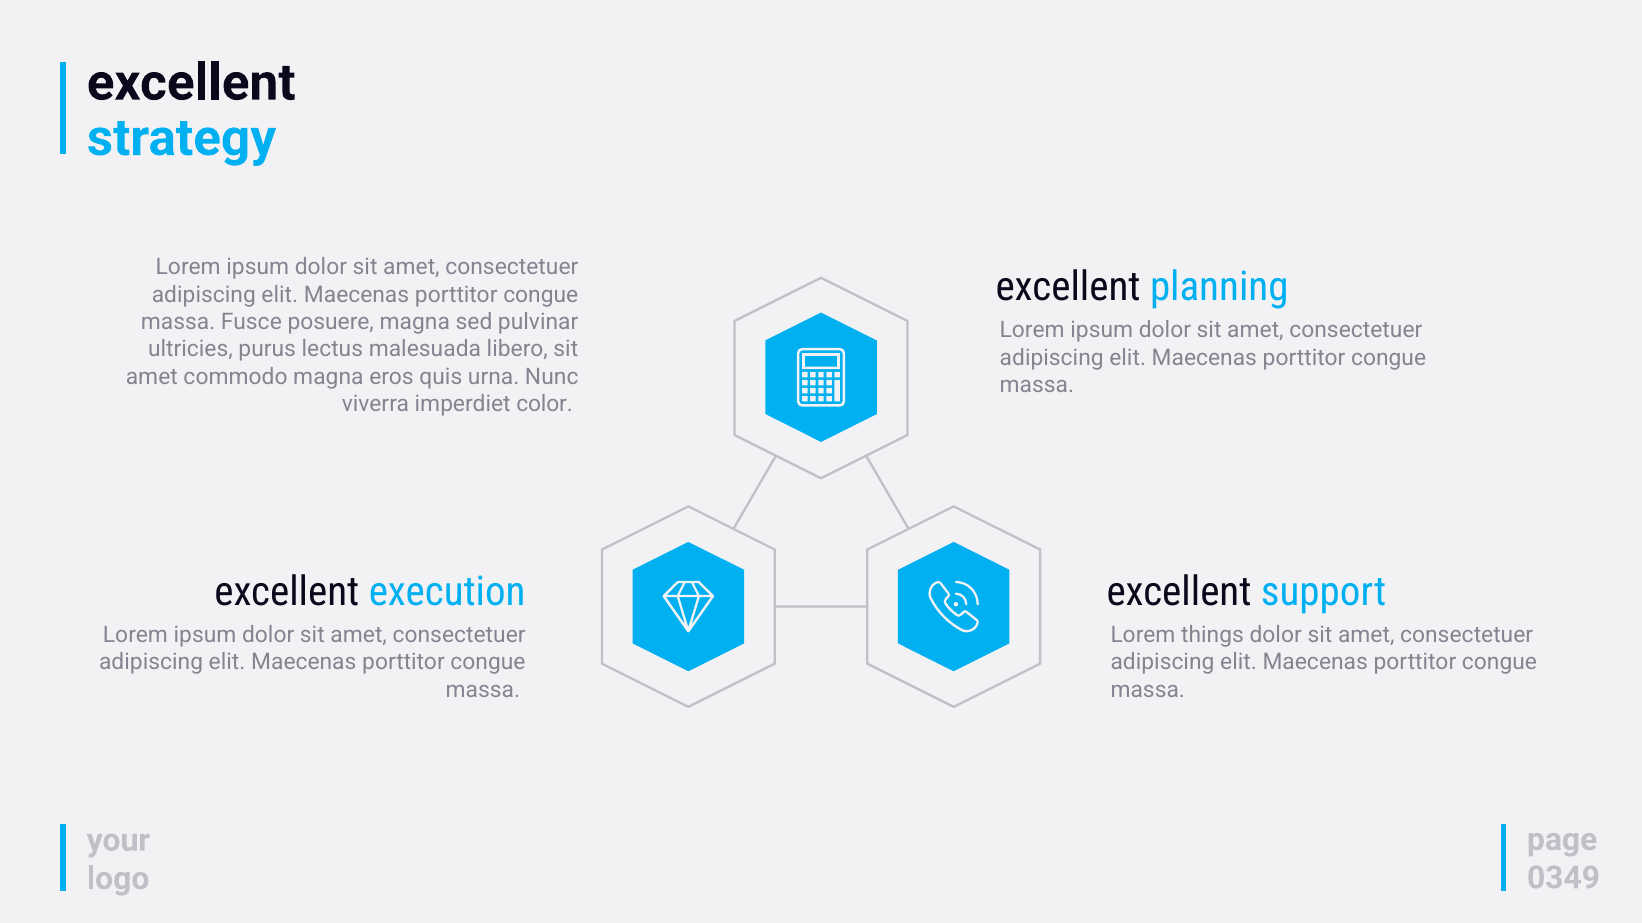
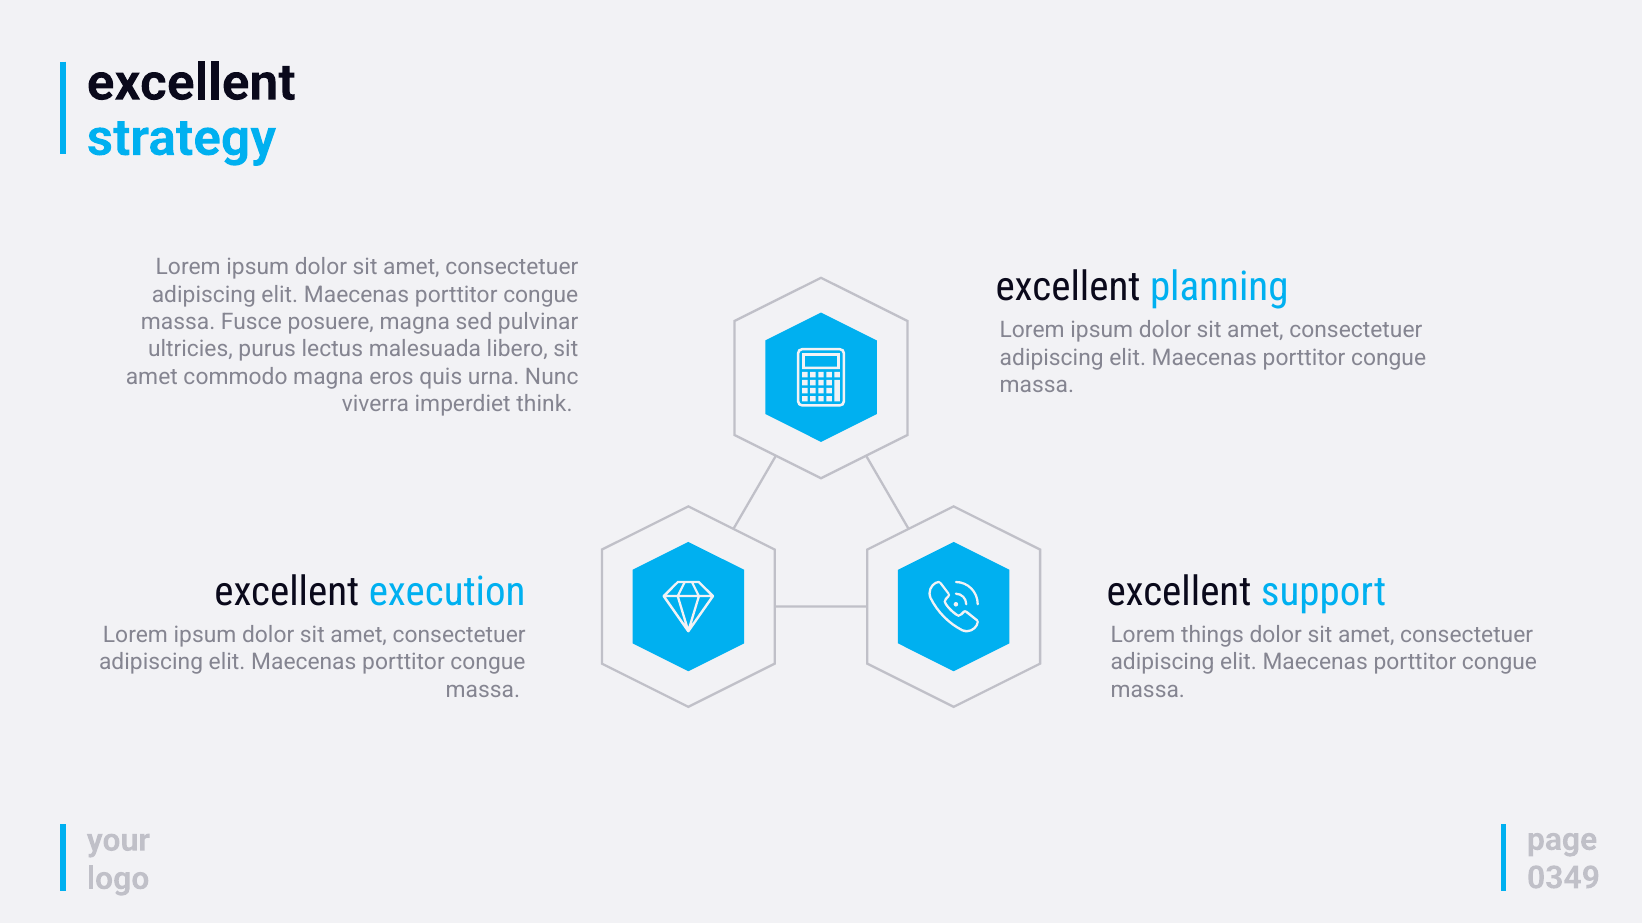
color: color -> think
